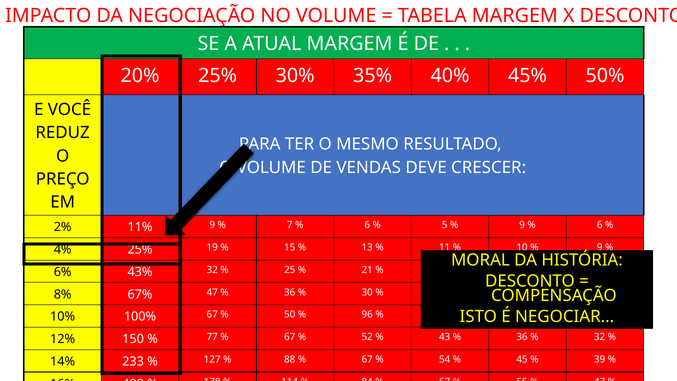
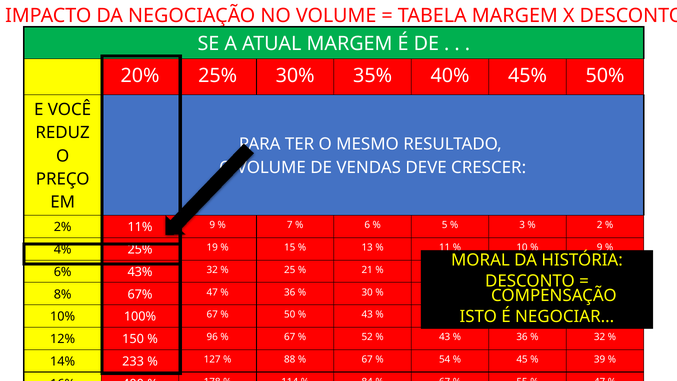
9 at (522, 225): 9 -> 3
6 at (600, 225): 6 -> 2
96 at (367, 315): 96 -> 43
77: 77 -> 96
